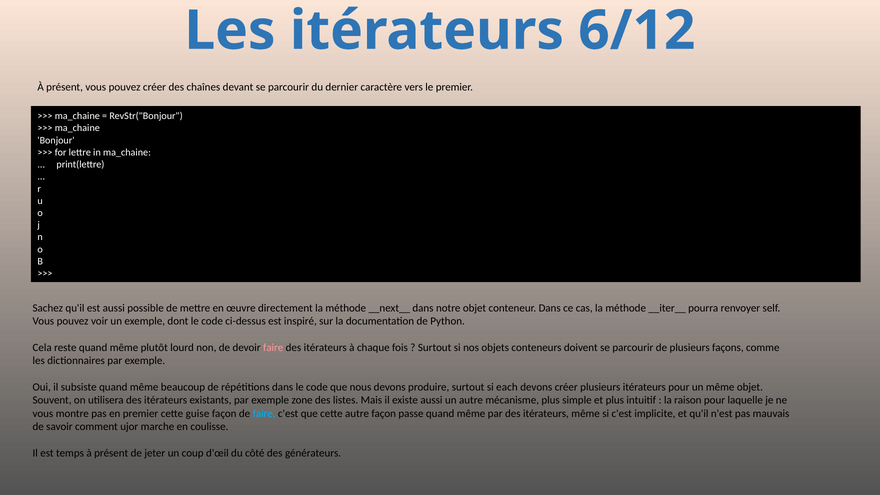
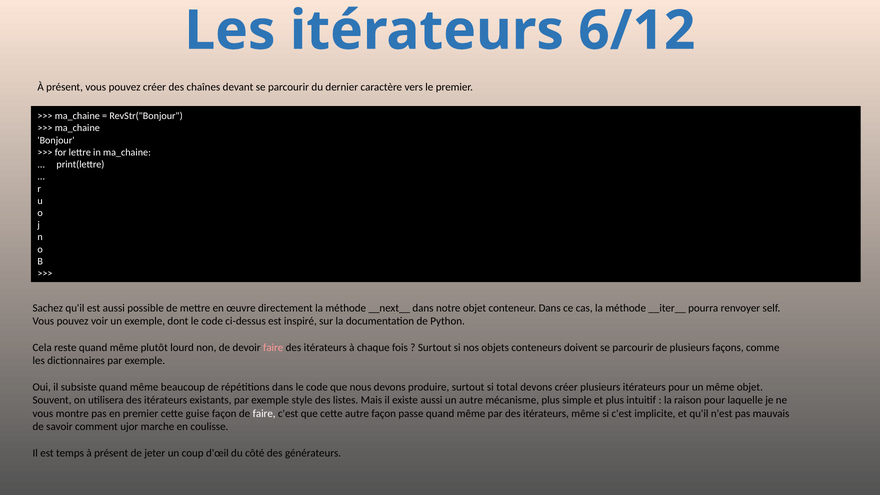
each: each -> total
zone: zone -> style
faire at (264, 414) colour: light blue -> white
